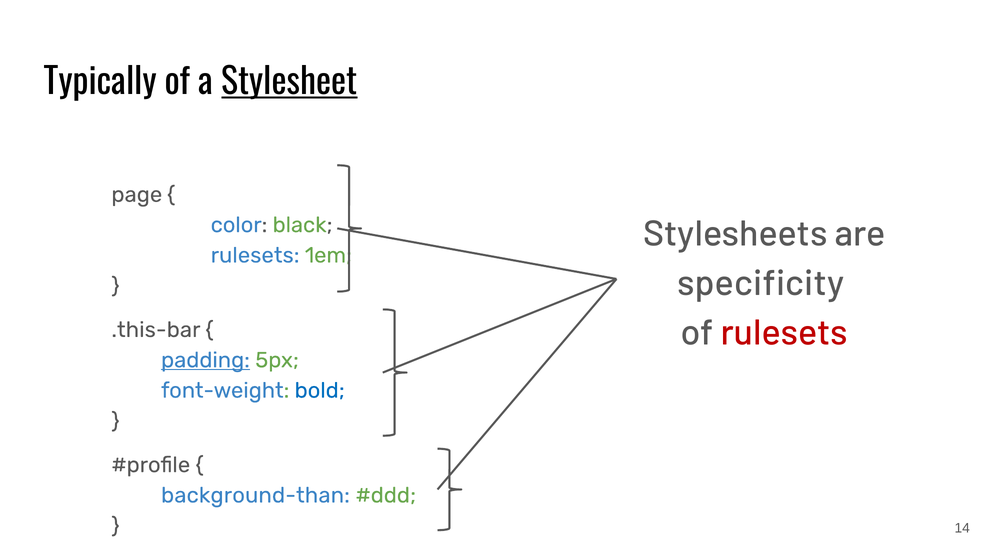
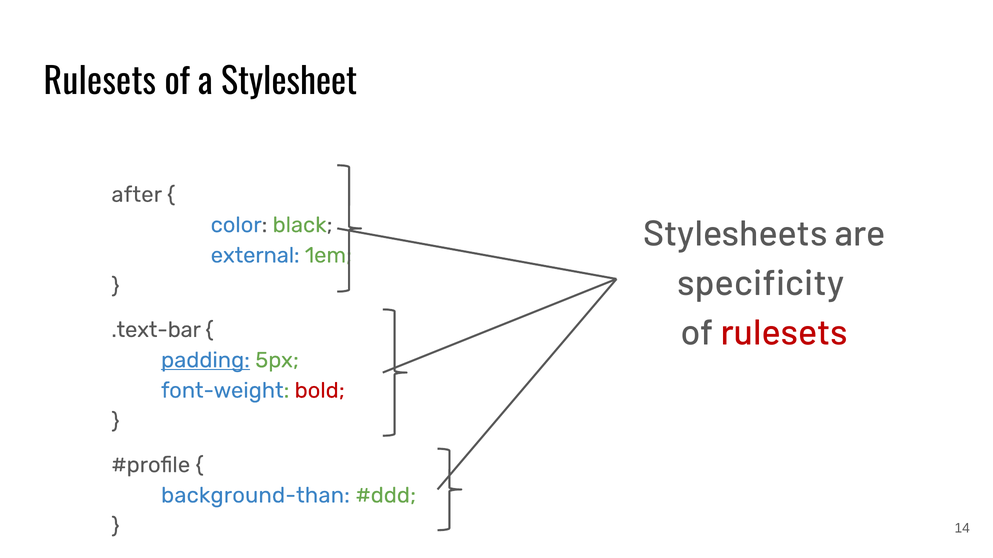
Typically at (100, 82): Typically -> Rulesets
Stylesheet underline: present -> none
page: page -> after
rulesets at (255, 256): rulesets -> external
.this-bar: .this-bar -> .text-bar
bold colour: blue -> red
